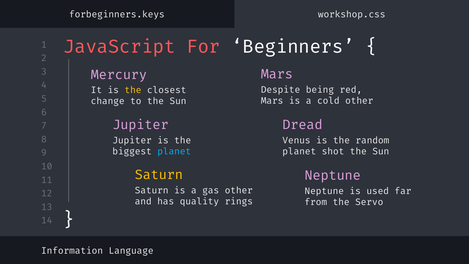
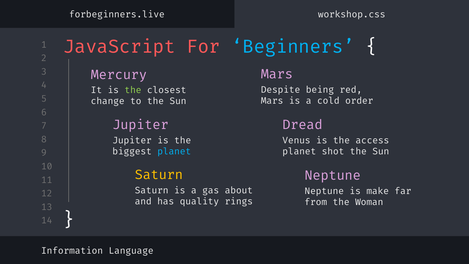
forbeginners.keys: forbeginners.keys -> forbeginners.live
Beginners colour: white -> light blue
the at (133, 90) colour: yellow -> light green
cold other: other -> order
random: random -> access
gas other: other -> about
used: used -> make
Servo: Servo -> Woman
